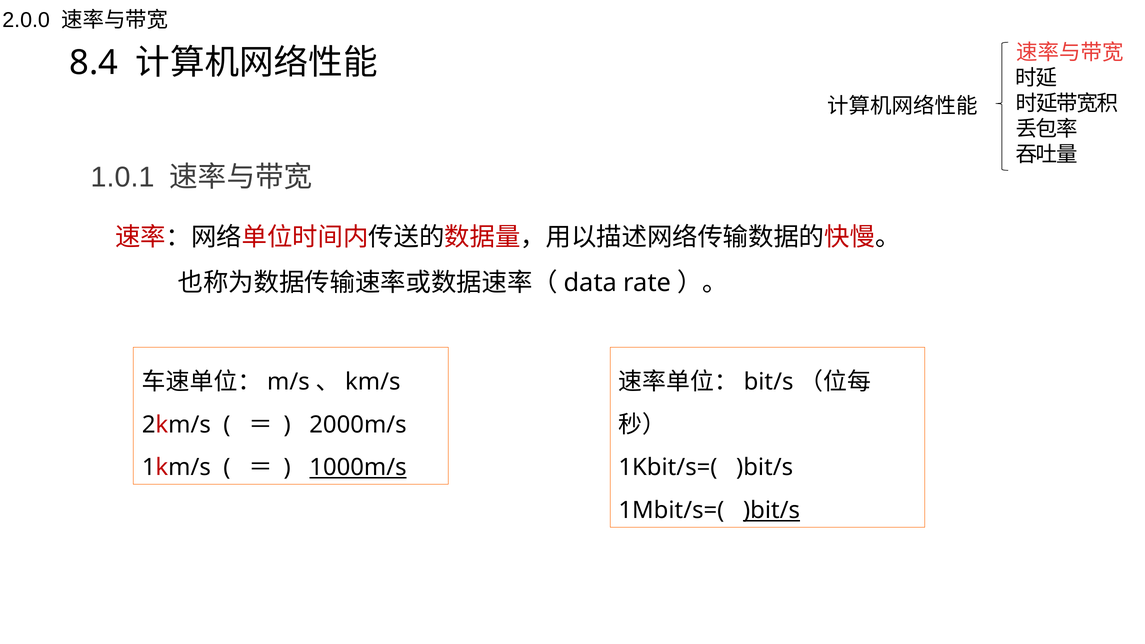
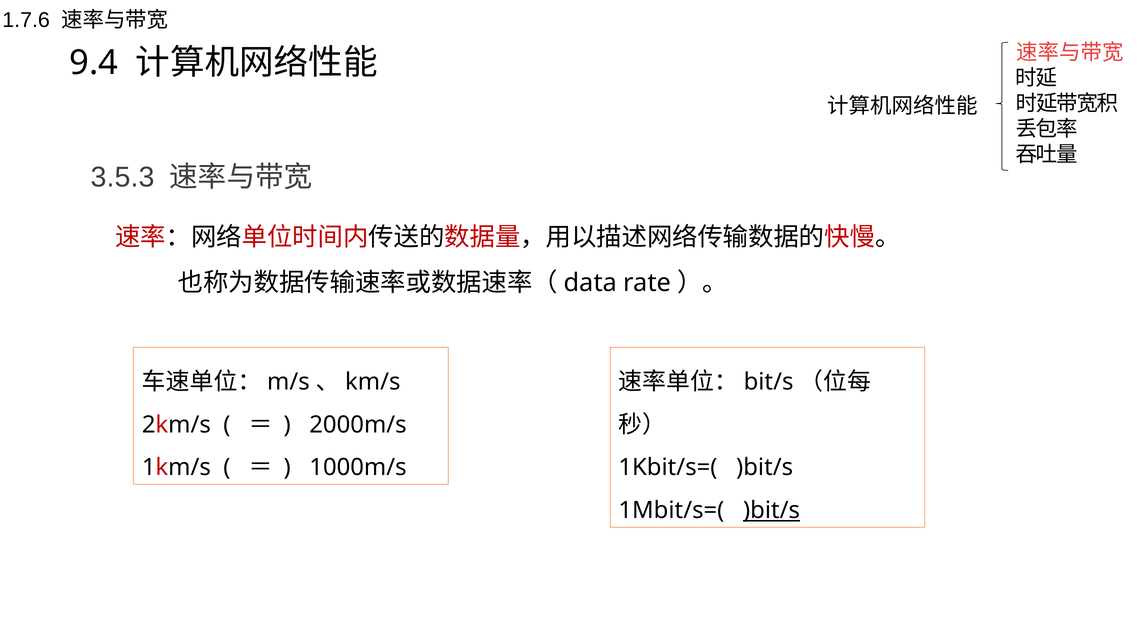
2.0.0: 2.0.0 -> 1.7.6
8.4: 8.4 -> 9.4
1.0.1: 1.0.1 -> 3.5.3
1000m/s underline: present -> none
